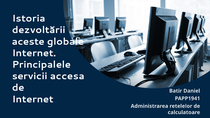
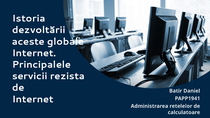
accesa: accesa -> rezista
